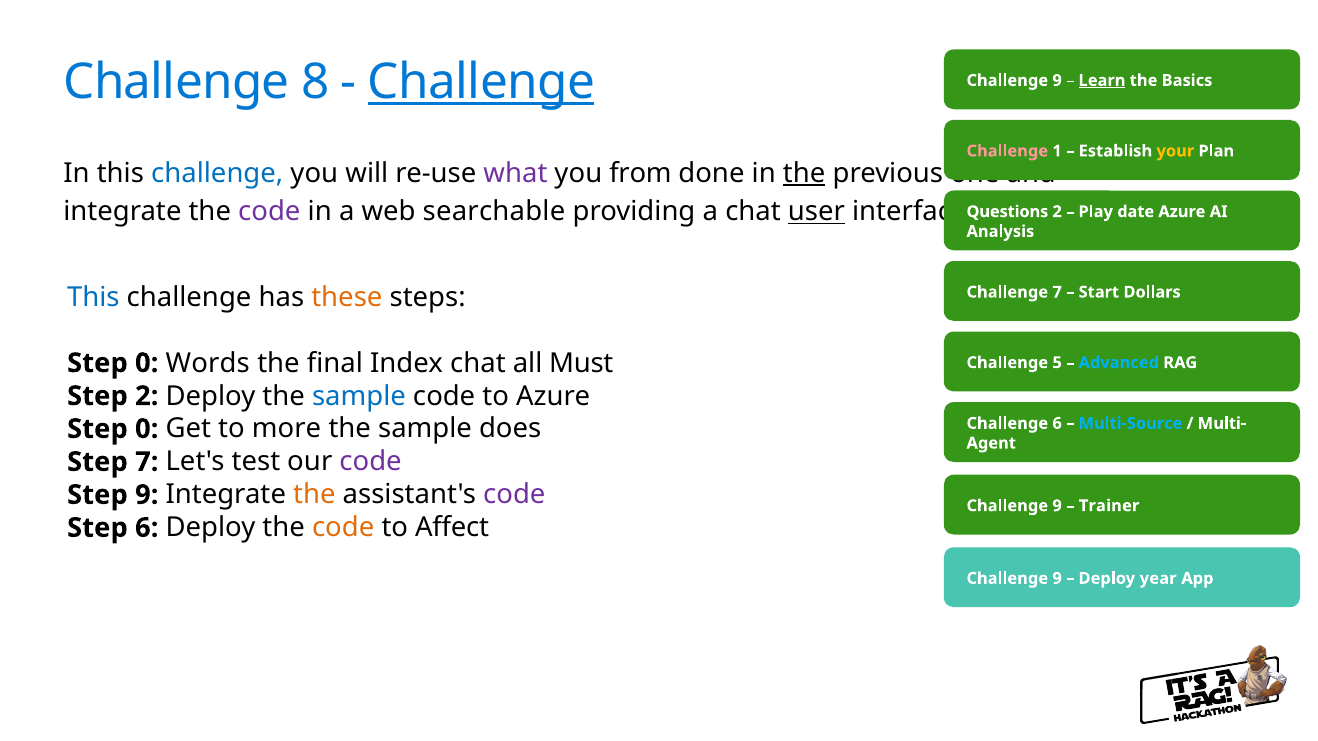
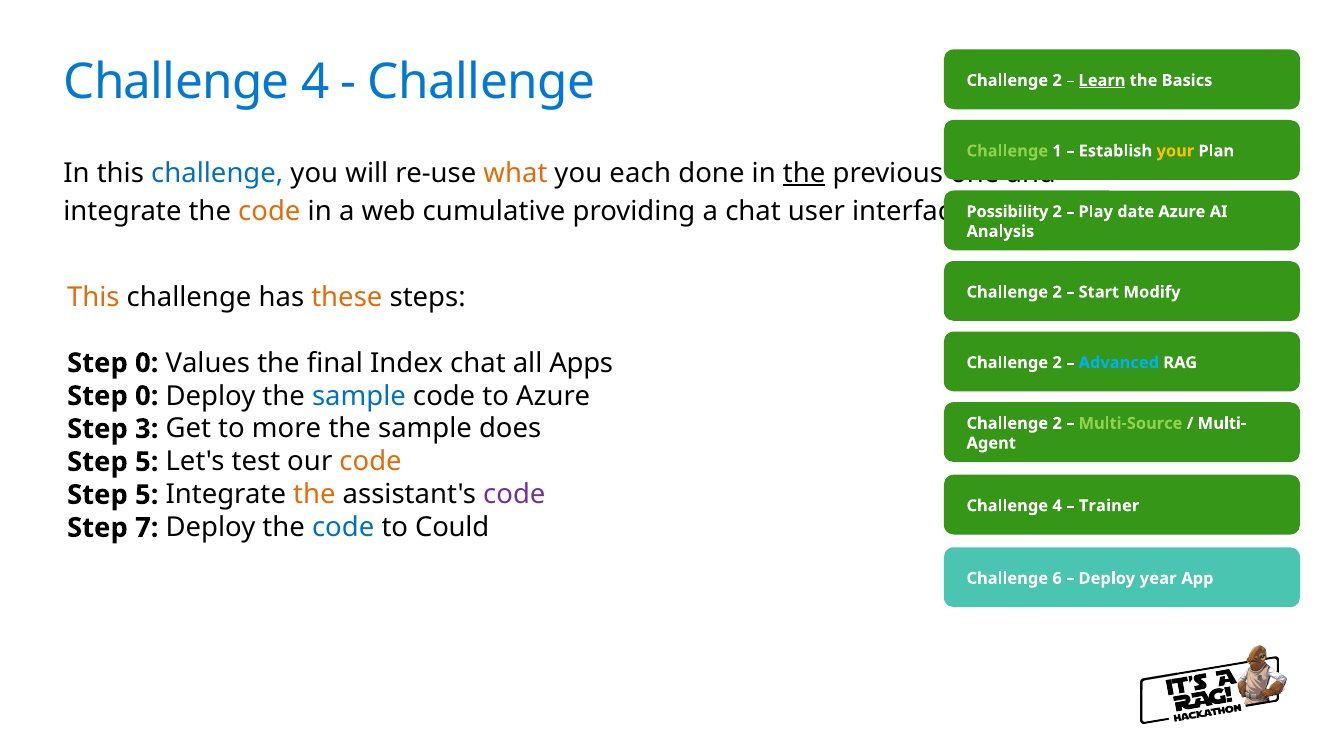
8 at (315, 83): 8 -> 4
Challenge at (482, 83) underline: present -> none
9 at (1057, 80): 9 -> 2
Challenge at (1007, 151) colour: pink -> light green
what colour: purple -> orange
from: from -> each
code at (269, 212) colour: purple -> orange
searchable: searchable -> cumulative
user underline: present -> none
Questions: Questions -> Possibility
7 at (1057, 292): 7 -> 2
Dollars: Dollars -> Modify
This at (93, 297) colour: blue -> orange
Words: Words -> Values
Must: Must -> Apps
5 at (1057, 363): 5 -> 2
2 at (147, 396): 2 -> 0
6 at (1057, 424): 6 -> 2
Multi-Source colour: light blue -> light green
0 at (147, 429): 0 -> 3
7 at (147, 462): 7 -> 5
code at (371, 462) colour: purple -> orange
9 at (147, 495): 9 -> 5
9 at (1057, 506): 9 -> 4
Step 6: 6 -> 7
code at (343, 528) colour: orange -> blue
Affect: Affect -> Could
9 at (1057, 579): 9 -> 6
